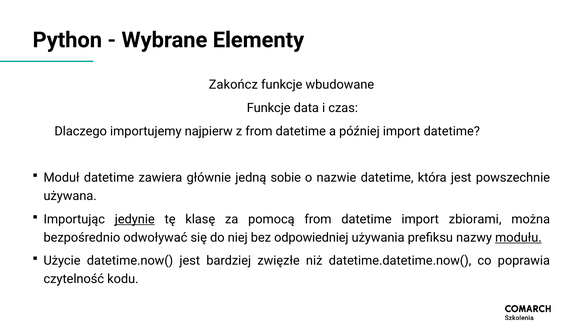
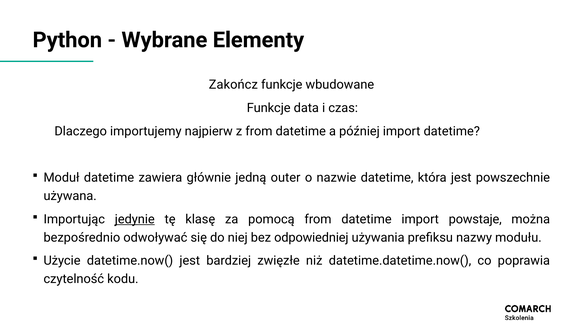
sobie: sobie -> outer
zbiorami: zbiorami -> powstaje
modułu underline: present -> none
